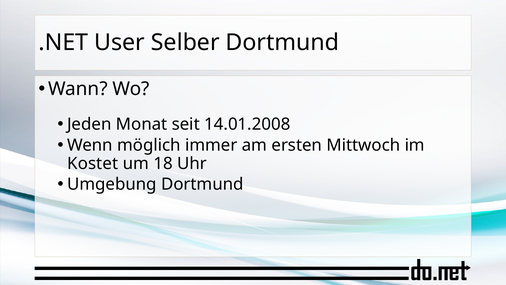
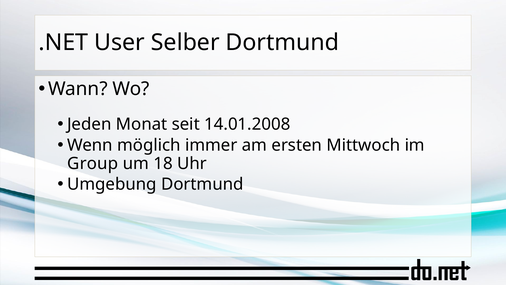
Kostet: Kostet -> Group
